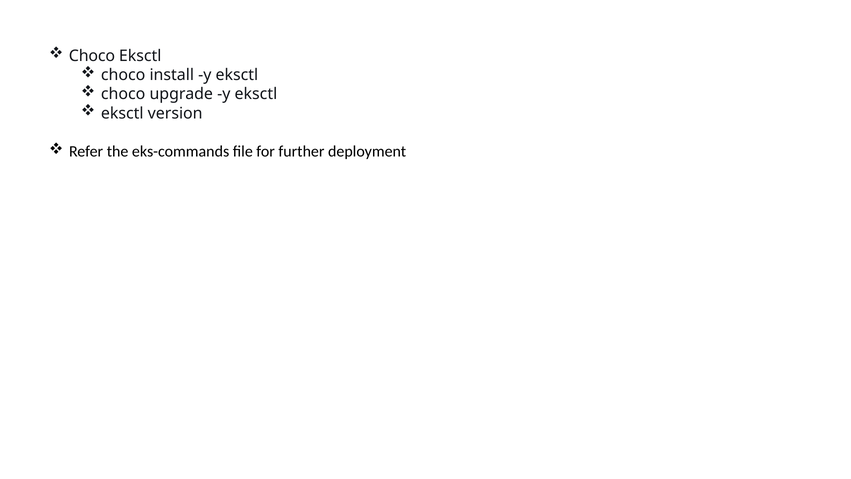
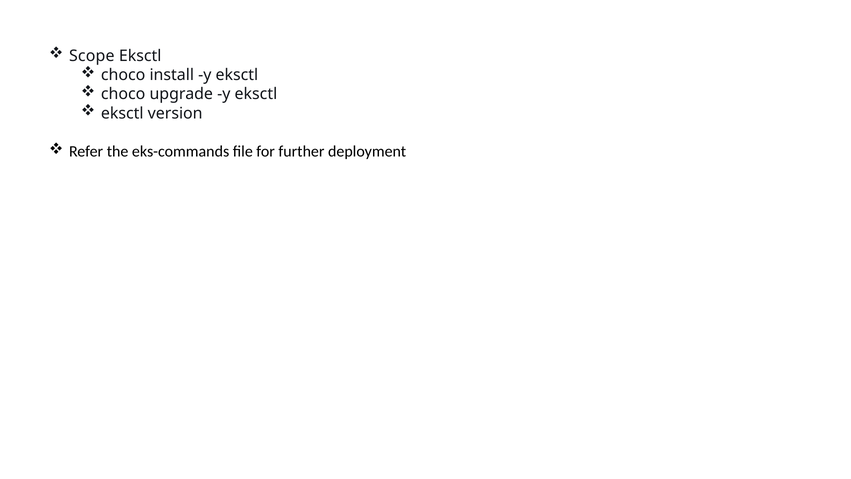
Choco at (92, 56): Choco -> Scope
